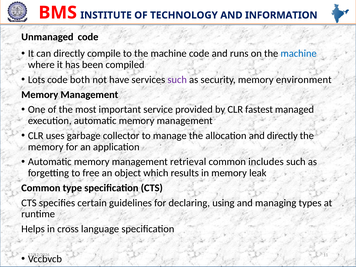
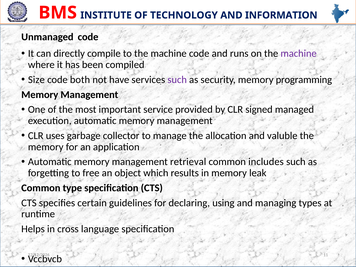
machine at (299, 54) colour: blue -> purple
Lots: Lots -> Size
environment: environment -> programming
fastest: fastest -> signed
and directly: directly -> valuble
